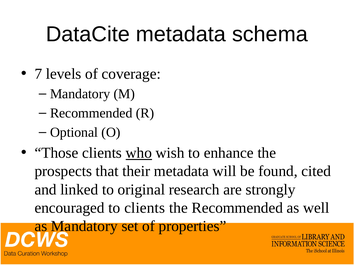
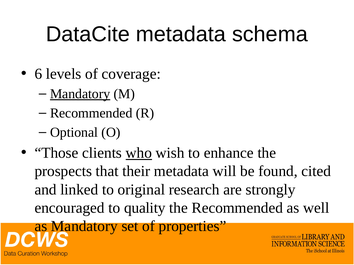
7: 7 -> 6
Mandatory at (80, 94) underline: none -> present
to clients: clients -> quality
